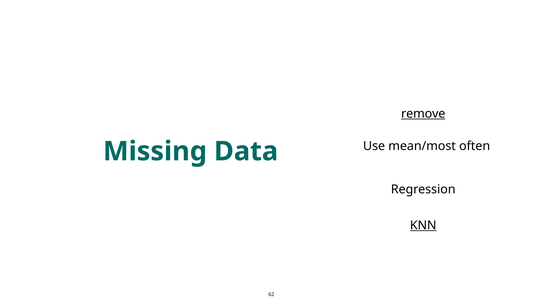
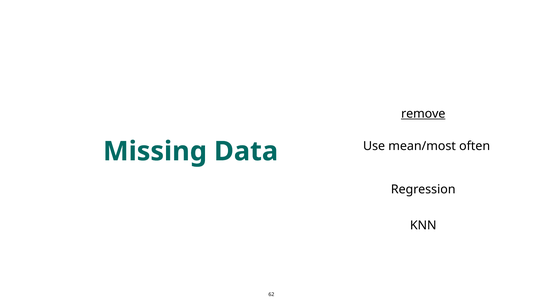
KNN underline: present -> none
